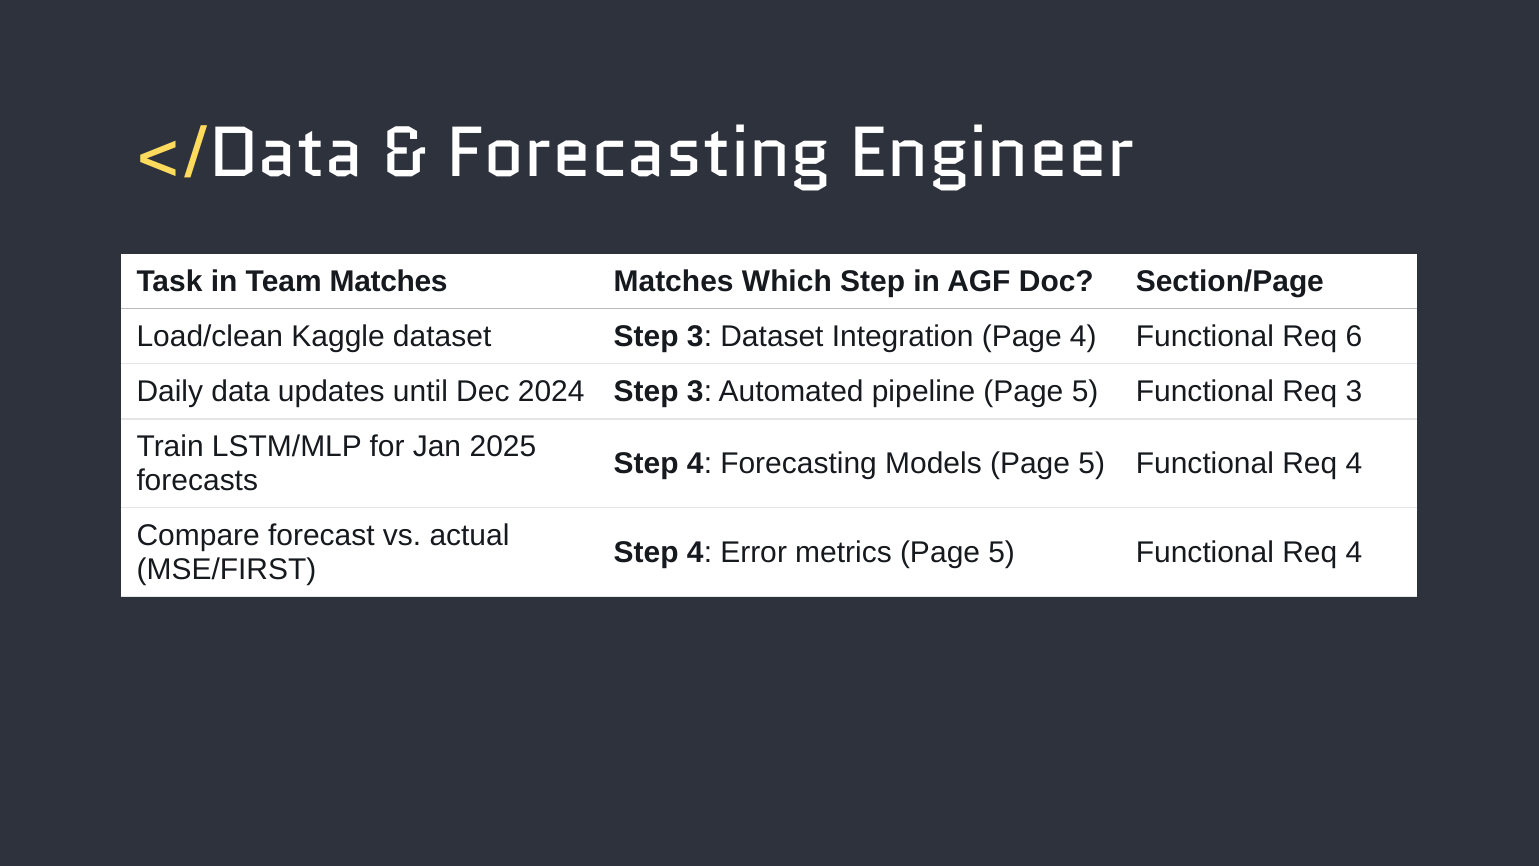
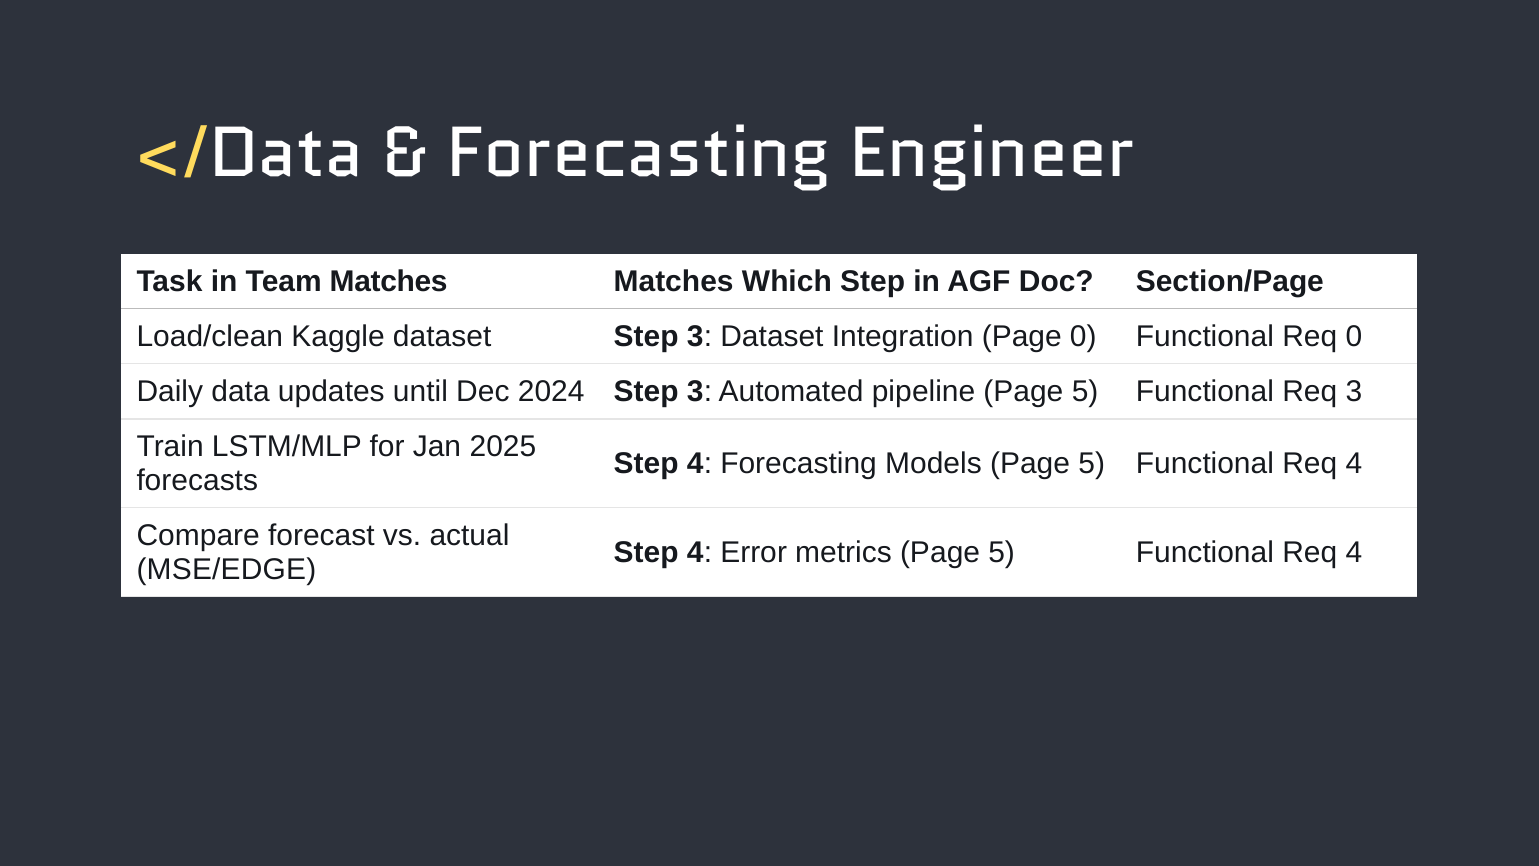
Page 4: 4 -> 0
Req 6: 6 -> 0
MSE/FIRST: MSE/FIRST -> MSE/EDGE
